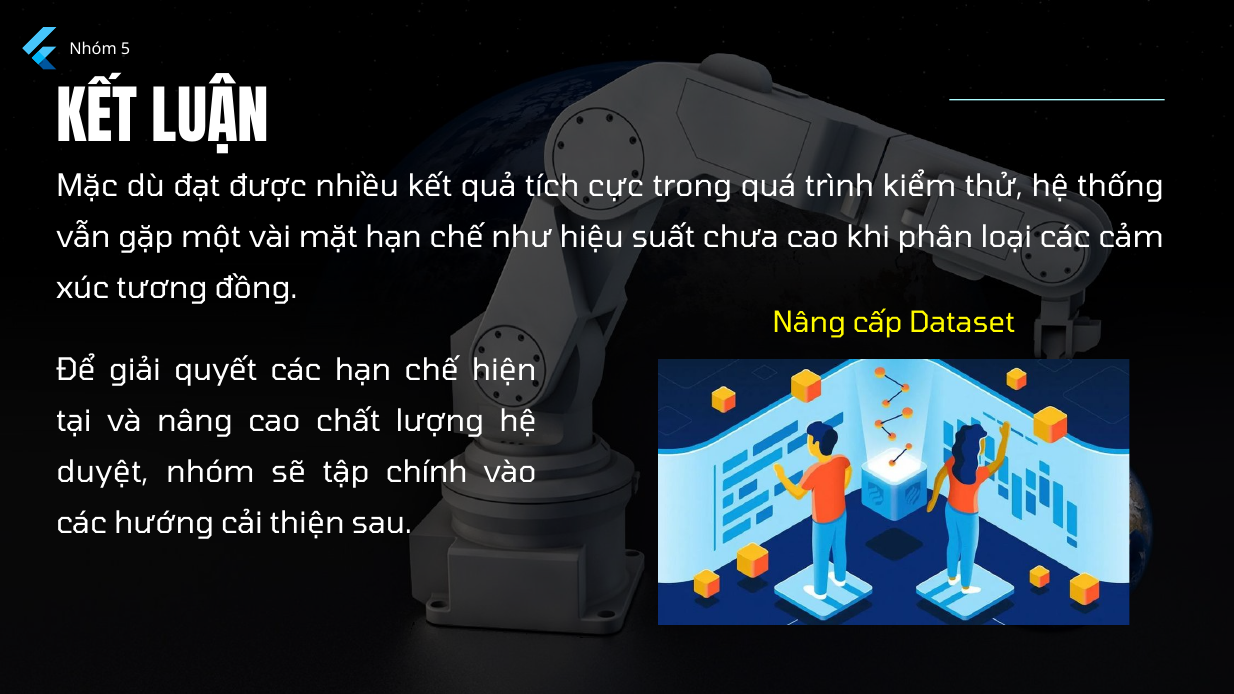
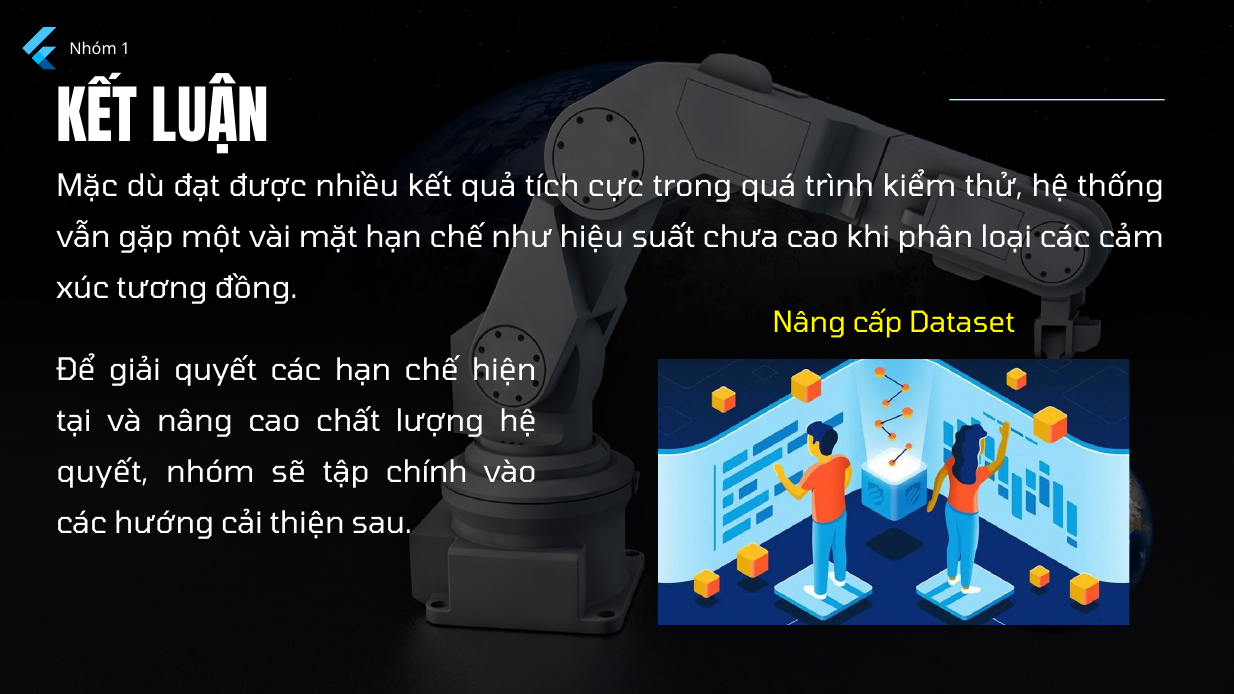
5: 5 -> 1
duyệt at (103, 472): duyệt -> quyết
